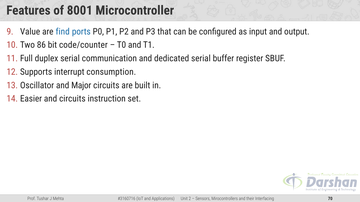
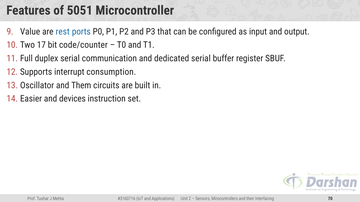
8001: 8001 -> 5051
find: find -> rest
86: 86 -> 17
Major: Major -> Them
and circuits: circuits -> devices
